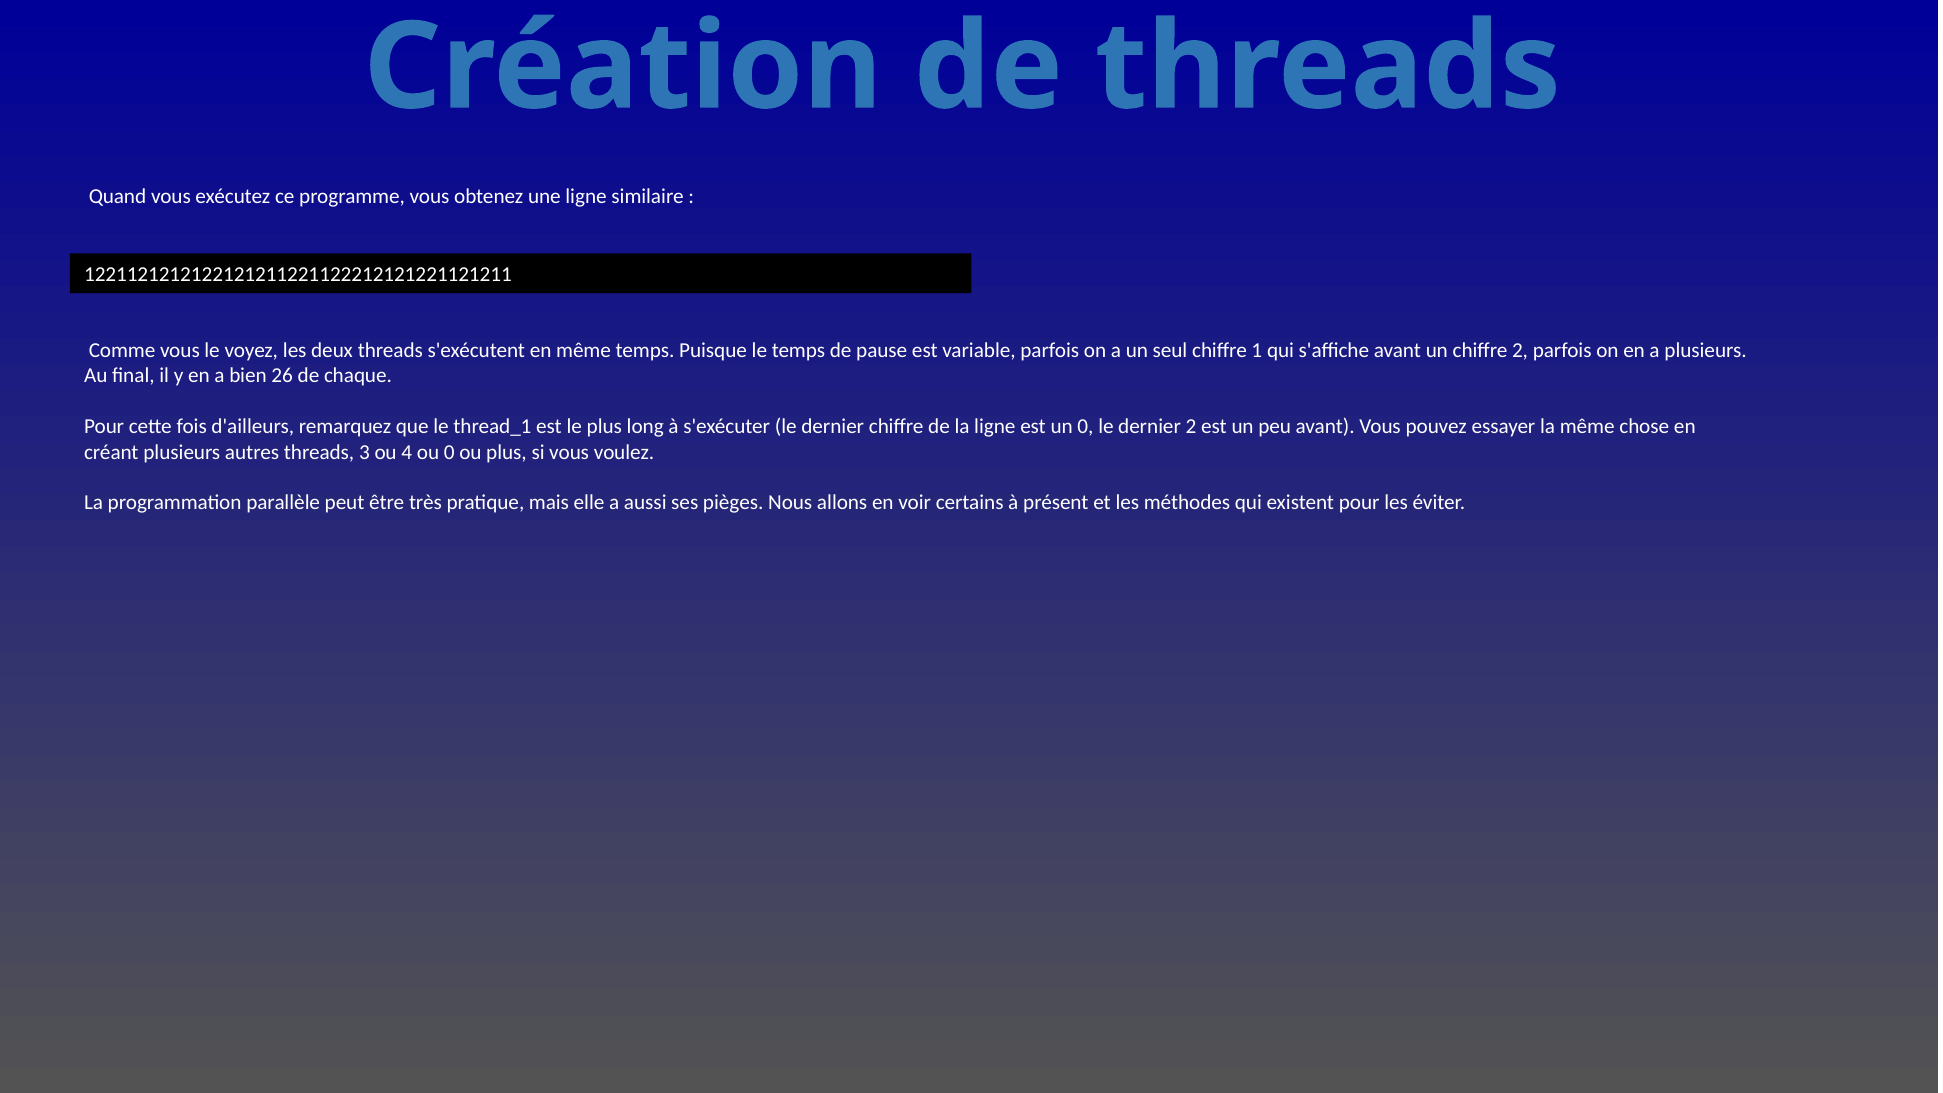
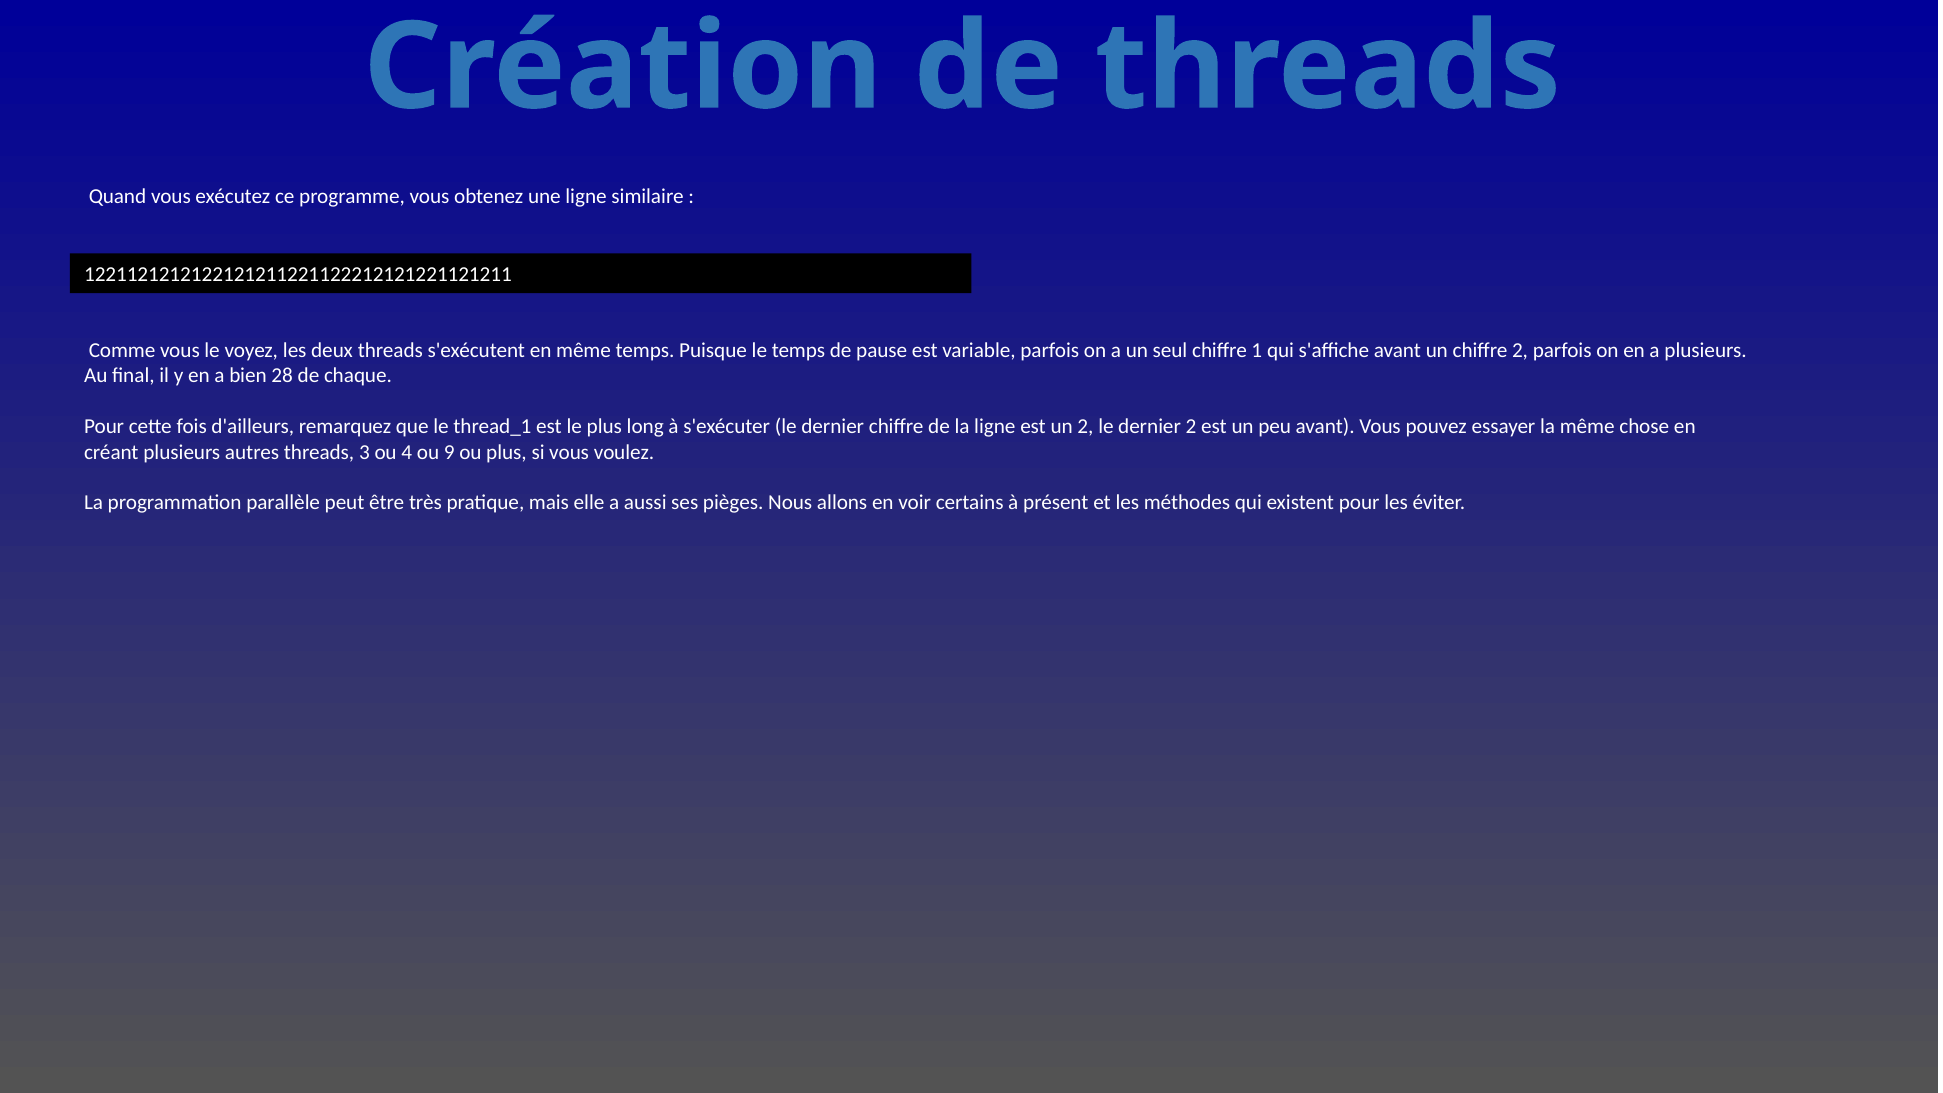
26: 26 -> 28
un 0: 0 -> 2
ou 0: 0 -> 9
